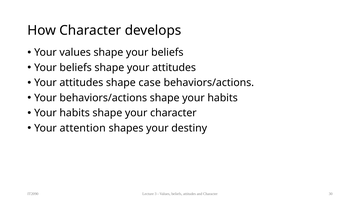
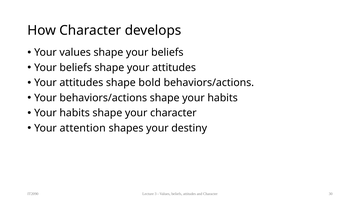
case: case -> bold
